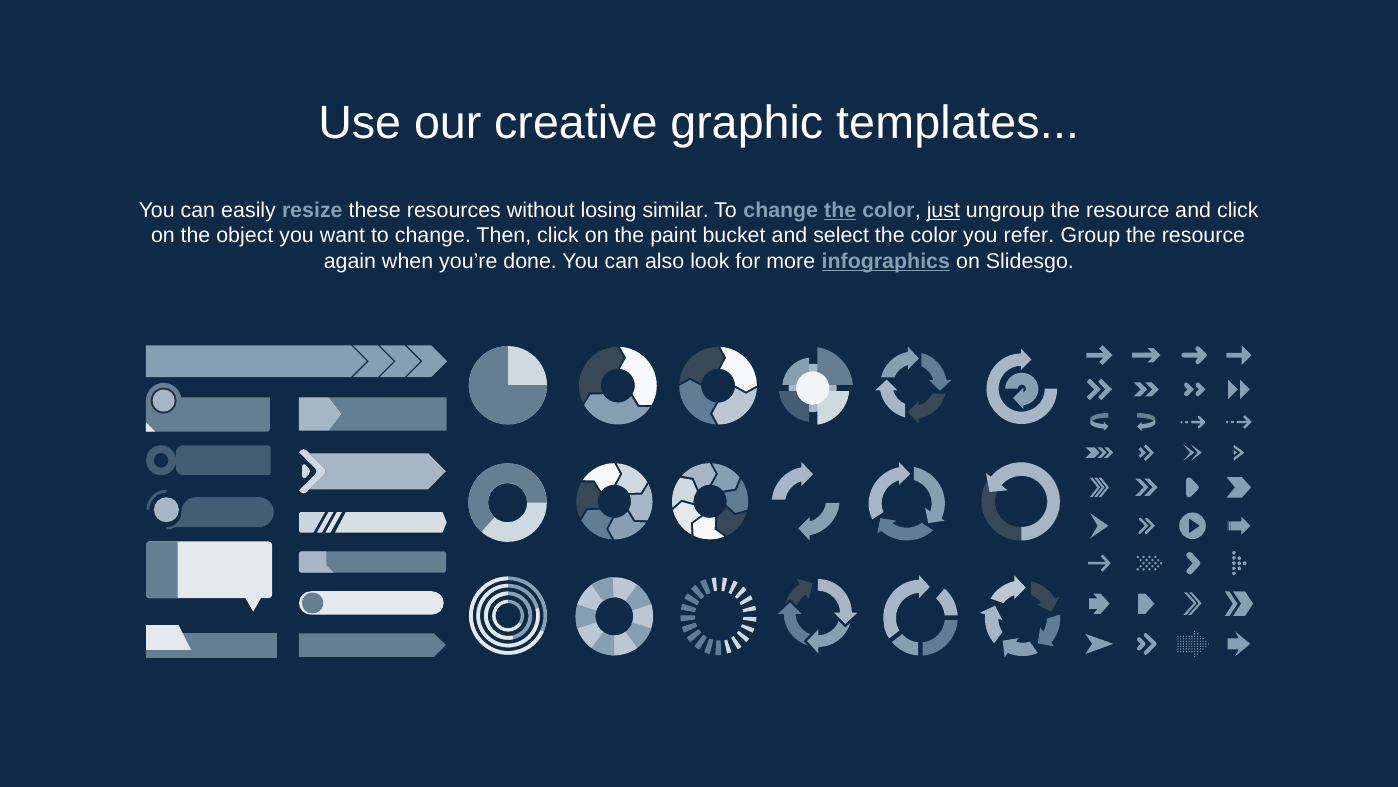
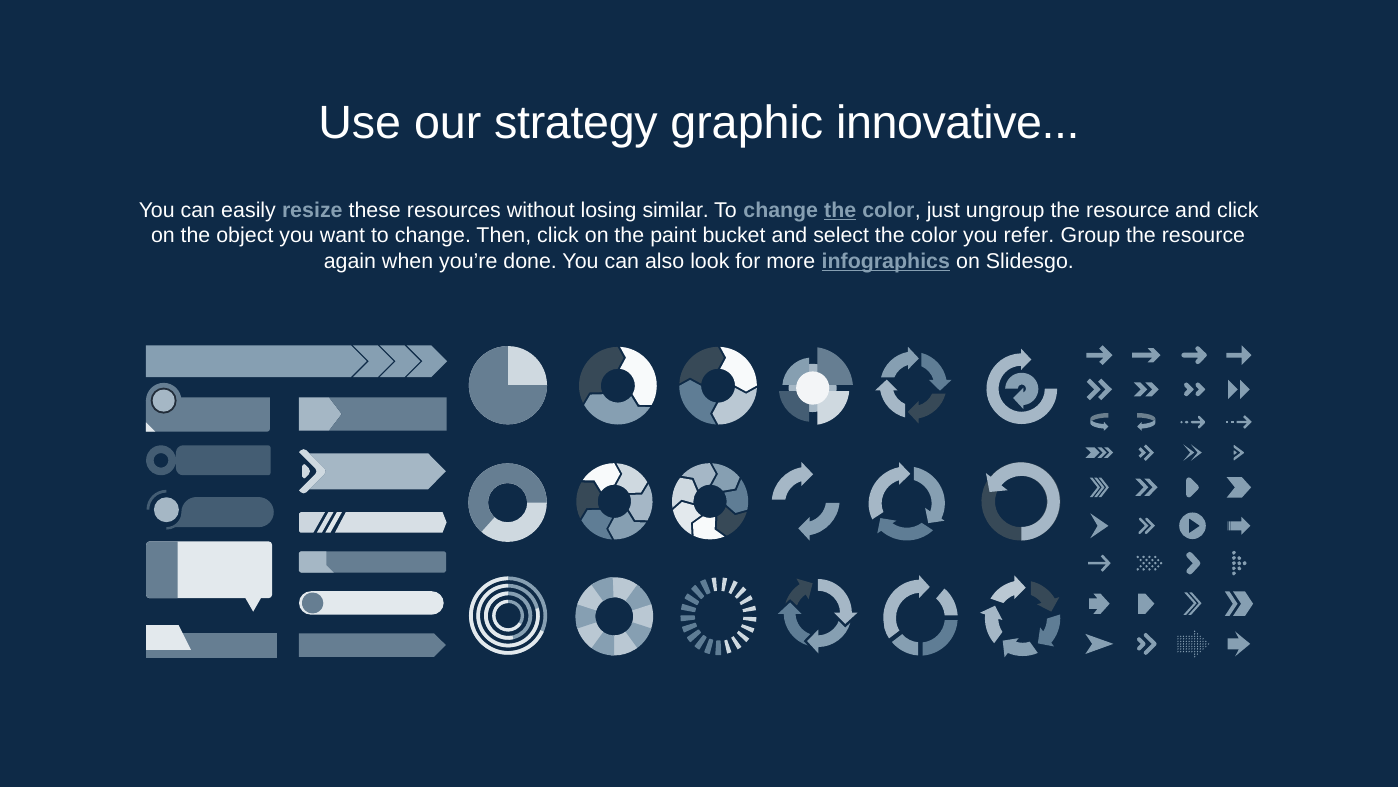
creative: creative -> strategy
templates: templates -> innovative
just underline: present -> none
